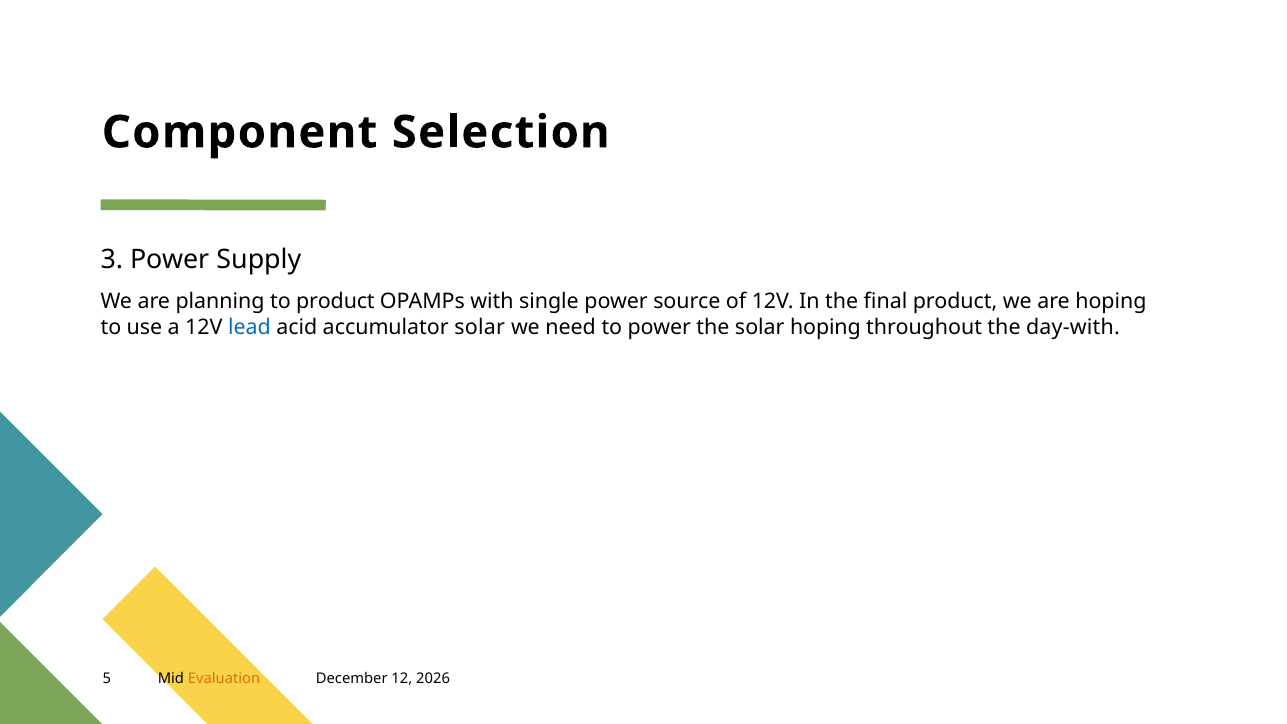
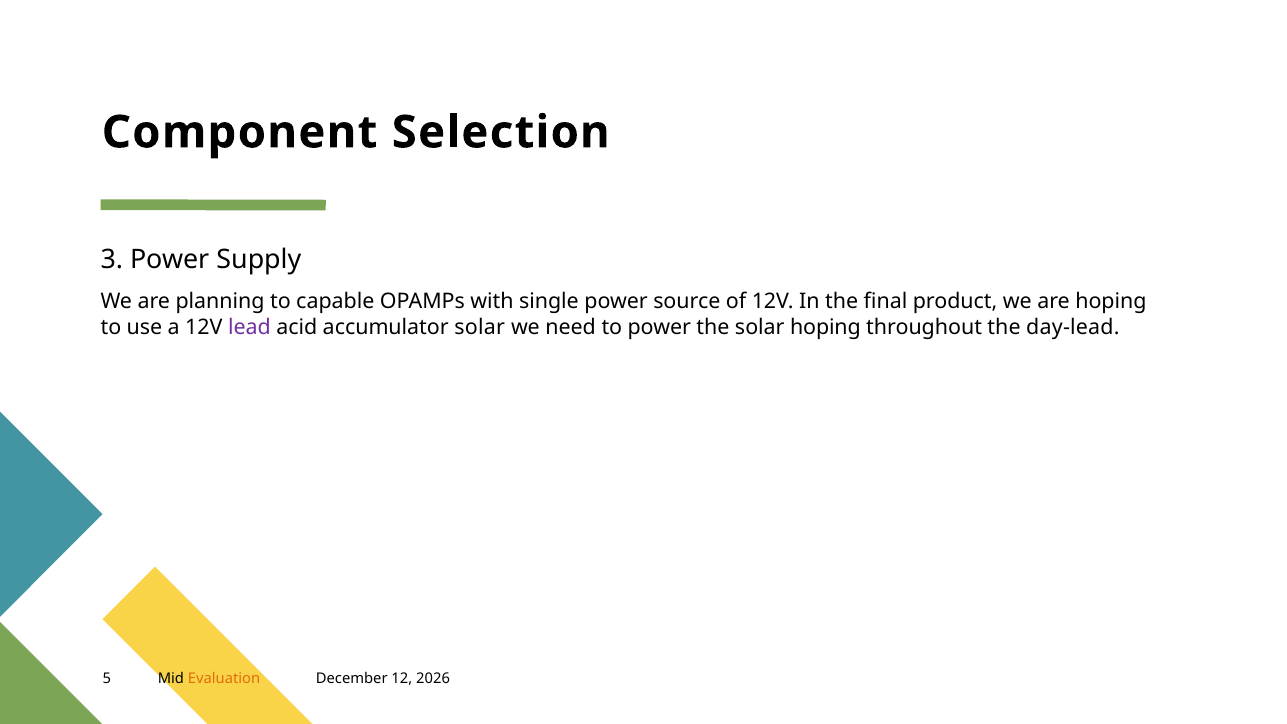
to product: product -> capable
lead colour: blue -> purple
day-with: day-with -> day-lead
